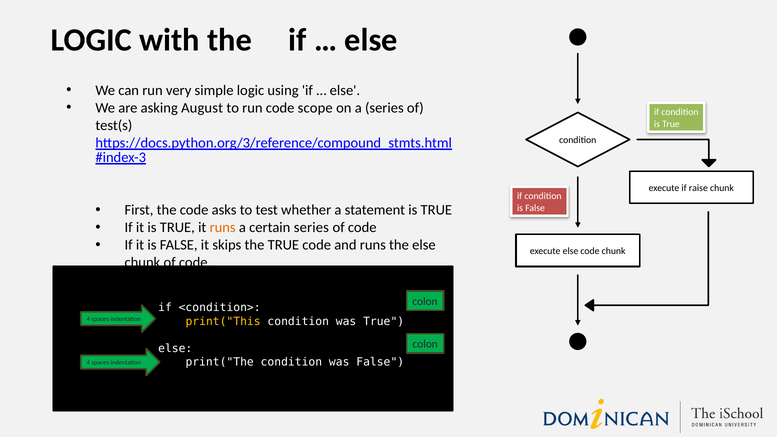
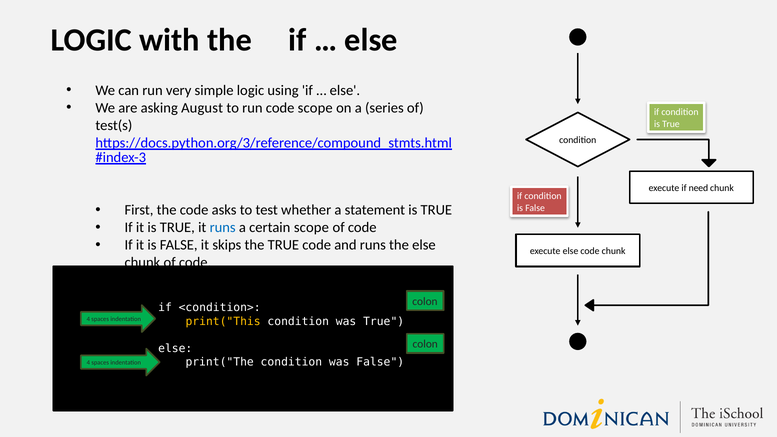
raise: raise -> need
runs at (223, 228) colour: orange -> blue
certain series: series -> scope
